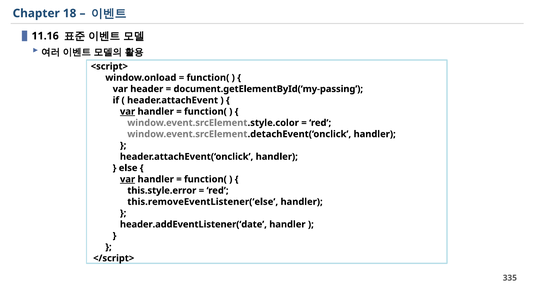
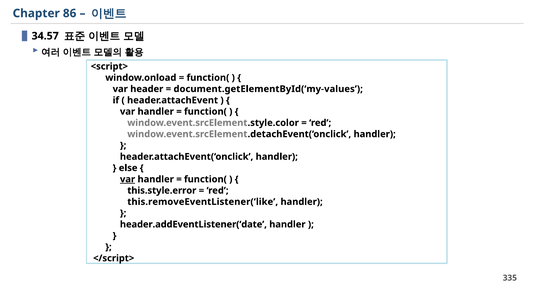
18: 18 -> 86
11.16: 11.16 -> 34.57
document.getElementById(‘my-passing: document.getElementById(‘my-passing -> document.getElementById(‘my-values
var at (128, 112) underline: present -> none
this.removeEventListener(‘else: this.removeEventListener(‘else -> this.removeEventListener(‘like
